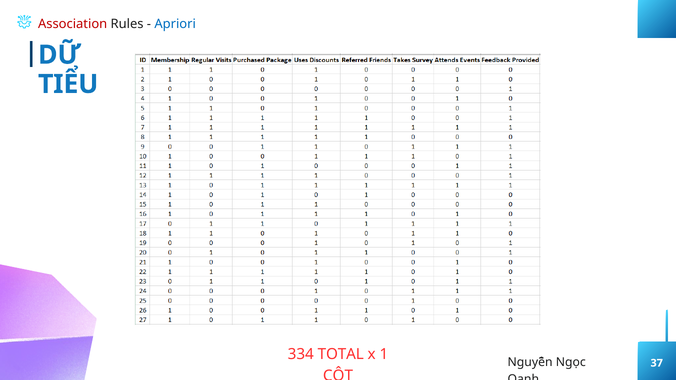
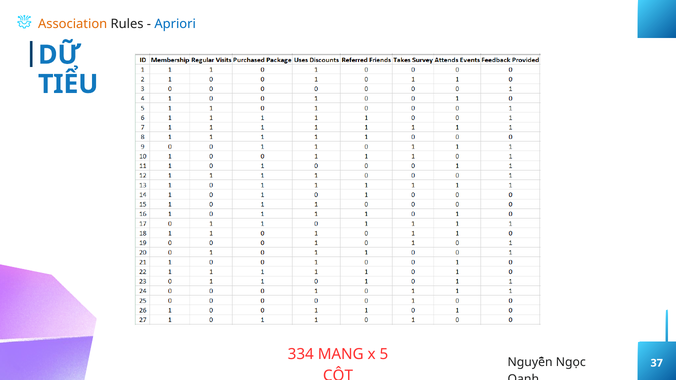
Association colour: red -> orange
TOTAL: TOTAL -> MANG
1: 1 -> 5
